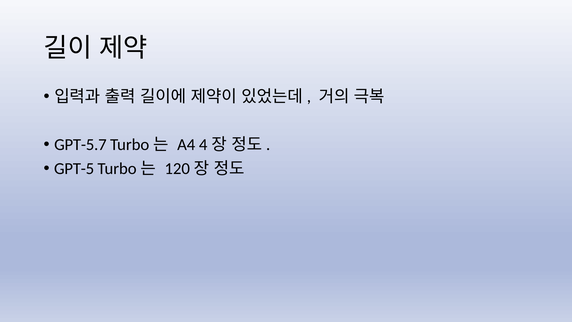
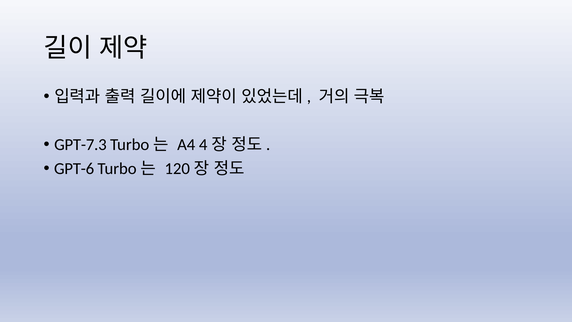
GPT-5.7: GPT-5.7 -> GPT-7.3
GPT-5: GPT-5 -> GPT-6
